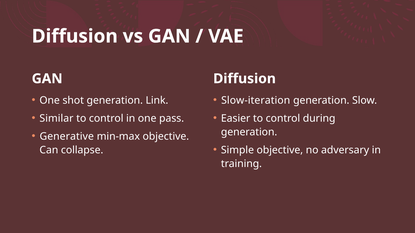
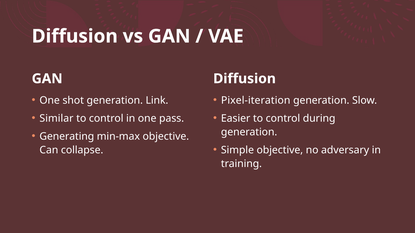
Slow-iteration: Slow-iteration -> Pixel-iteration
Generative: Generative -> Generating
